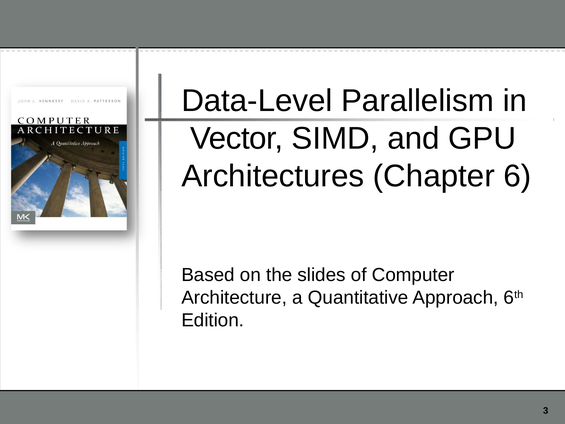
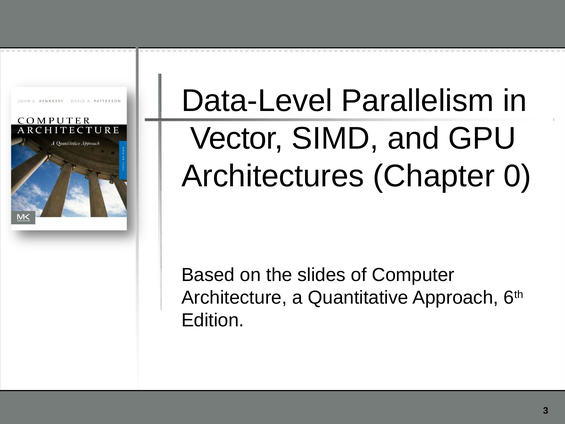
6: 6 -> 0
